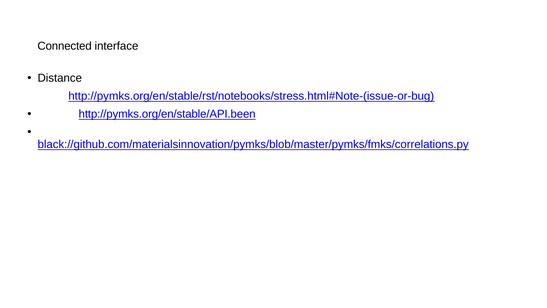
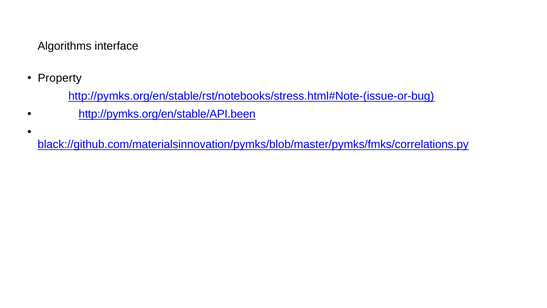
Connected: Connected -> Algorithms
Distance: Distance -> Property
